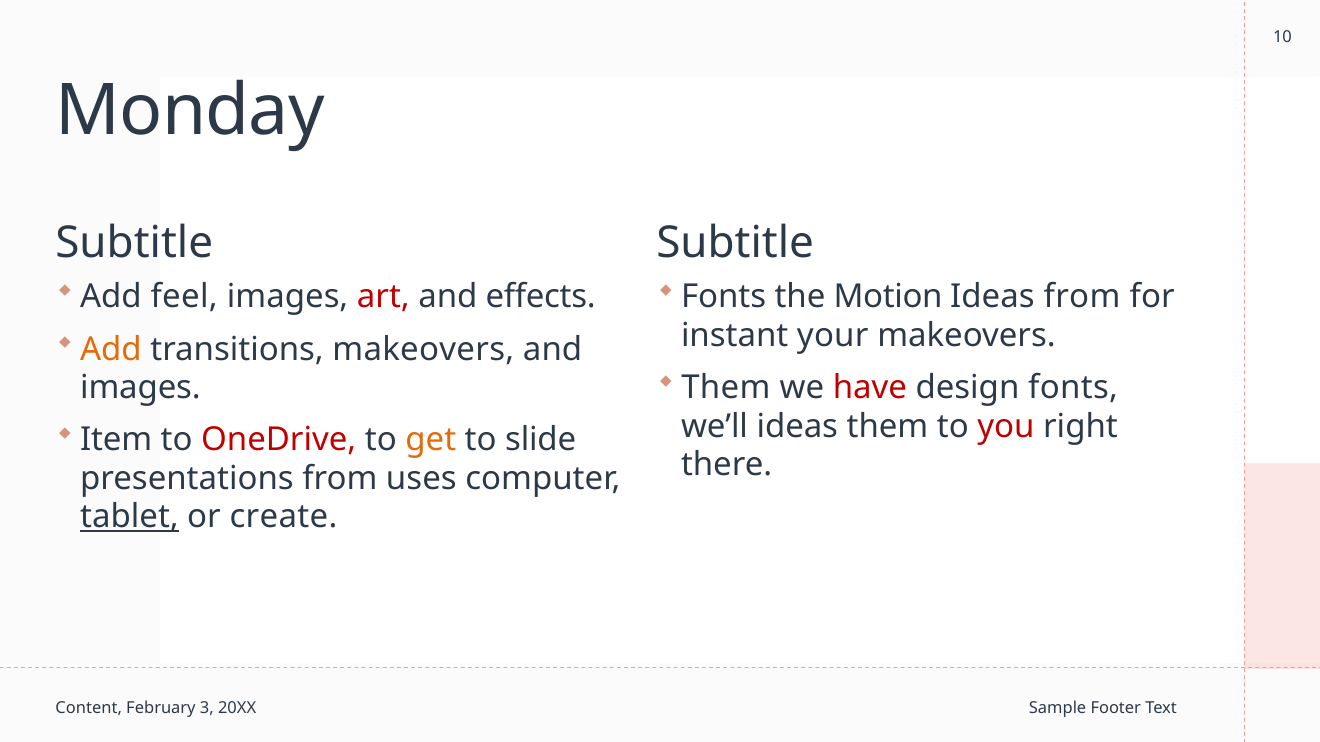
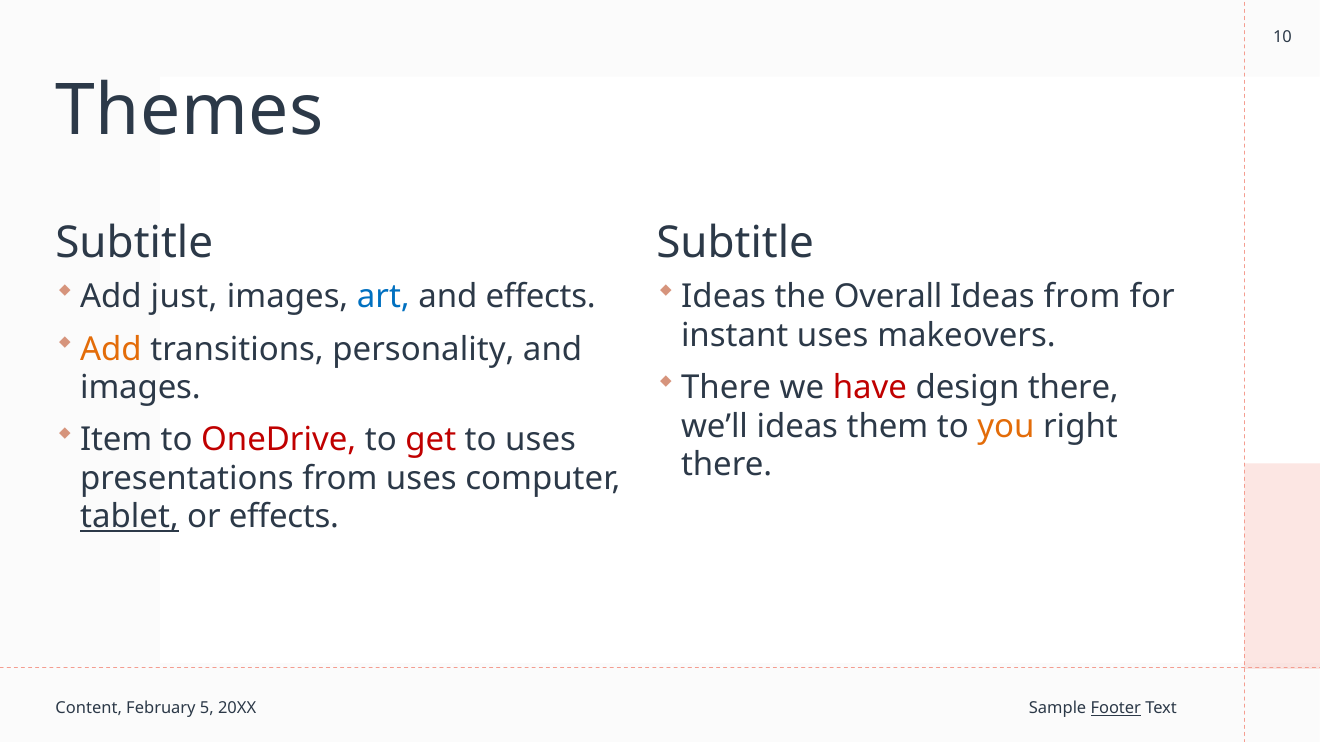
Monday: Monday -> Themes
feel: feel -> just
art colour: red -> blue
Fonts at (724, 297): Fonts -> Ideas
Motion: Motion -> Overall
instant your: your -> uses
transitions makeovers: makeovers -> personality
Them at (726, 388): Them -> There
design fonts: fonts -> there
you colour: red -> orange
get colour: orange -> red
to slide: slide -> uses
or create: create -> effects
3: 3 -> 5
Footer underline: none -> present
